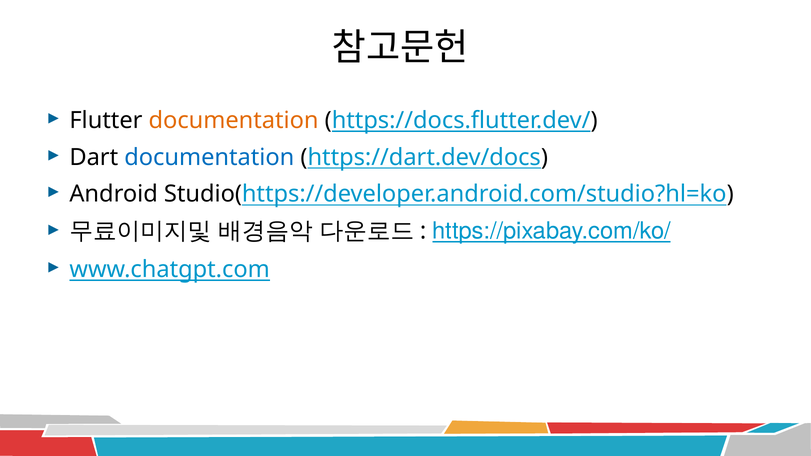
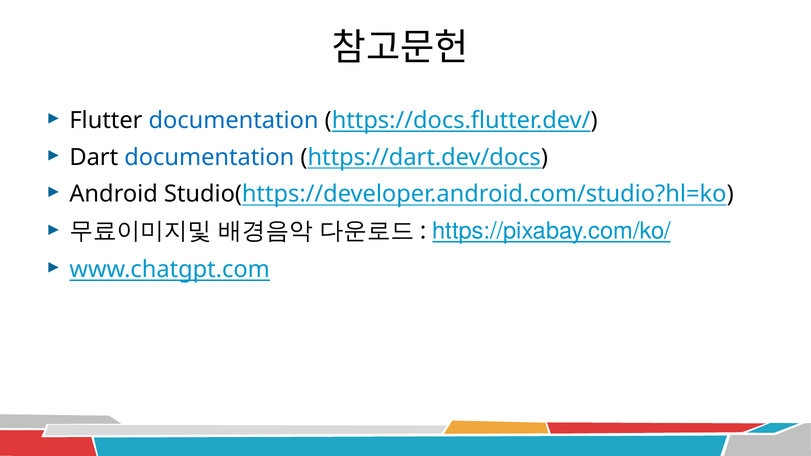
documentation at (234, 120) colour: orange -> blue
